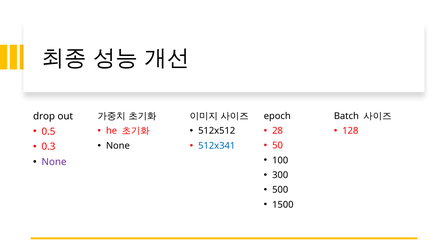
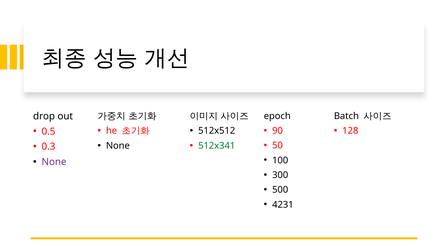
28: 28 -> 90
512x341 colour: blue -> green
1500: 1500 -> 4231
